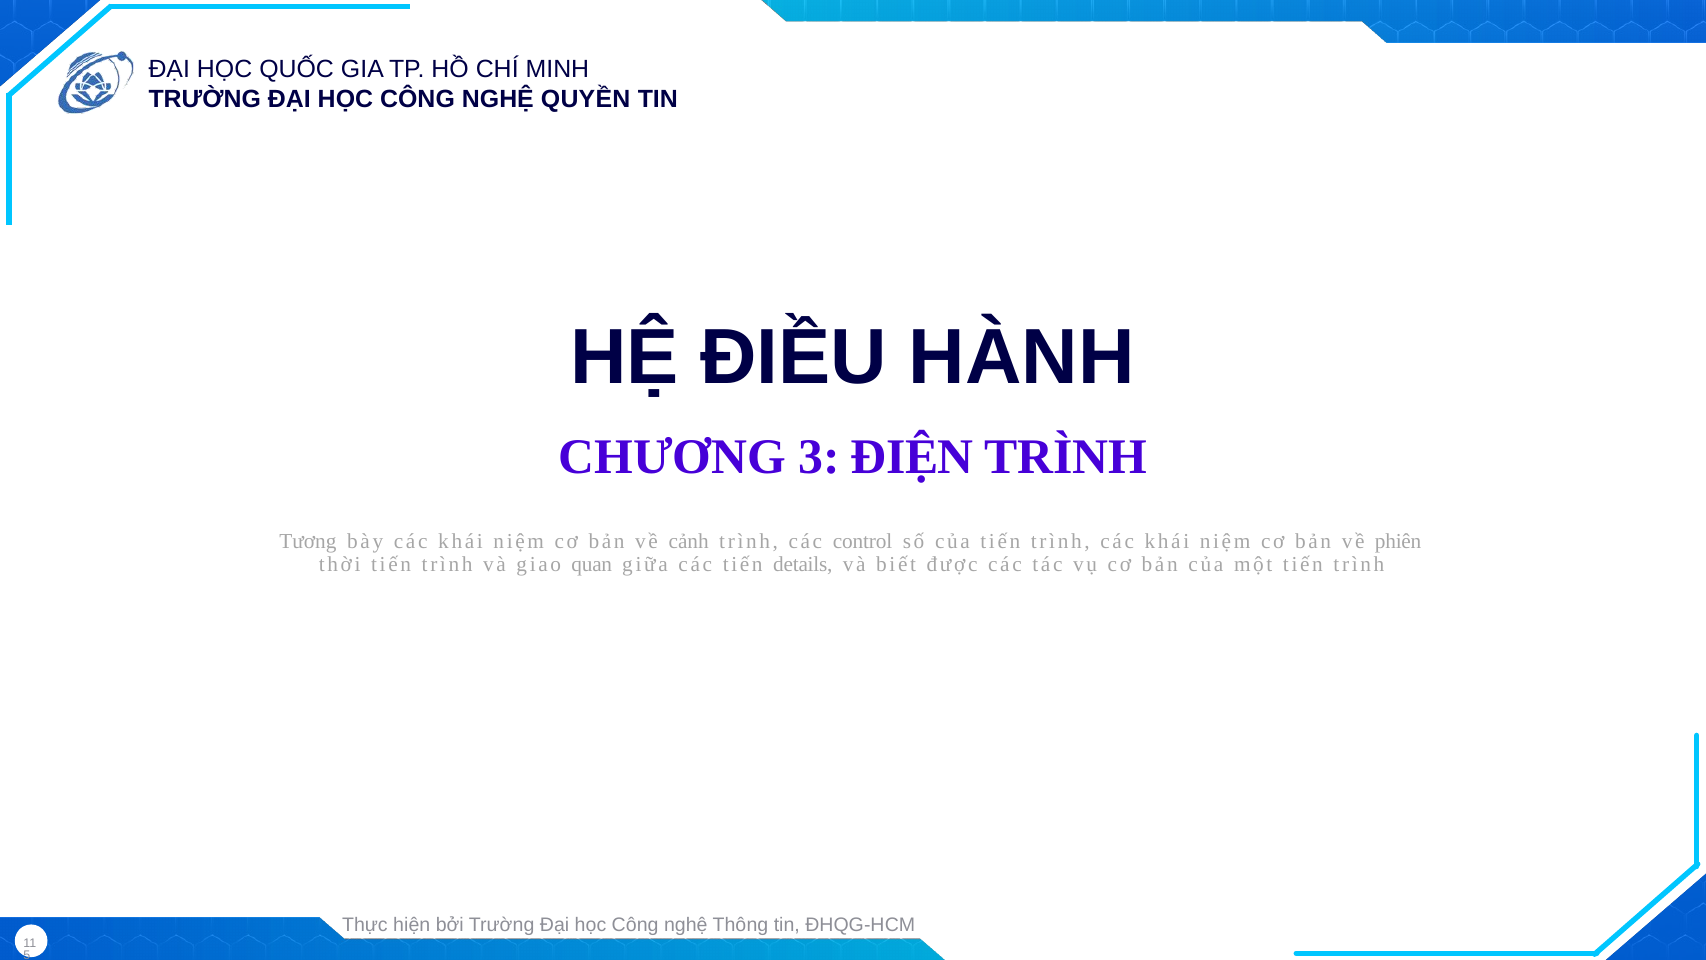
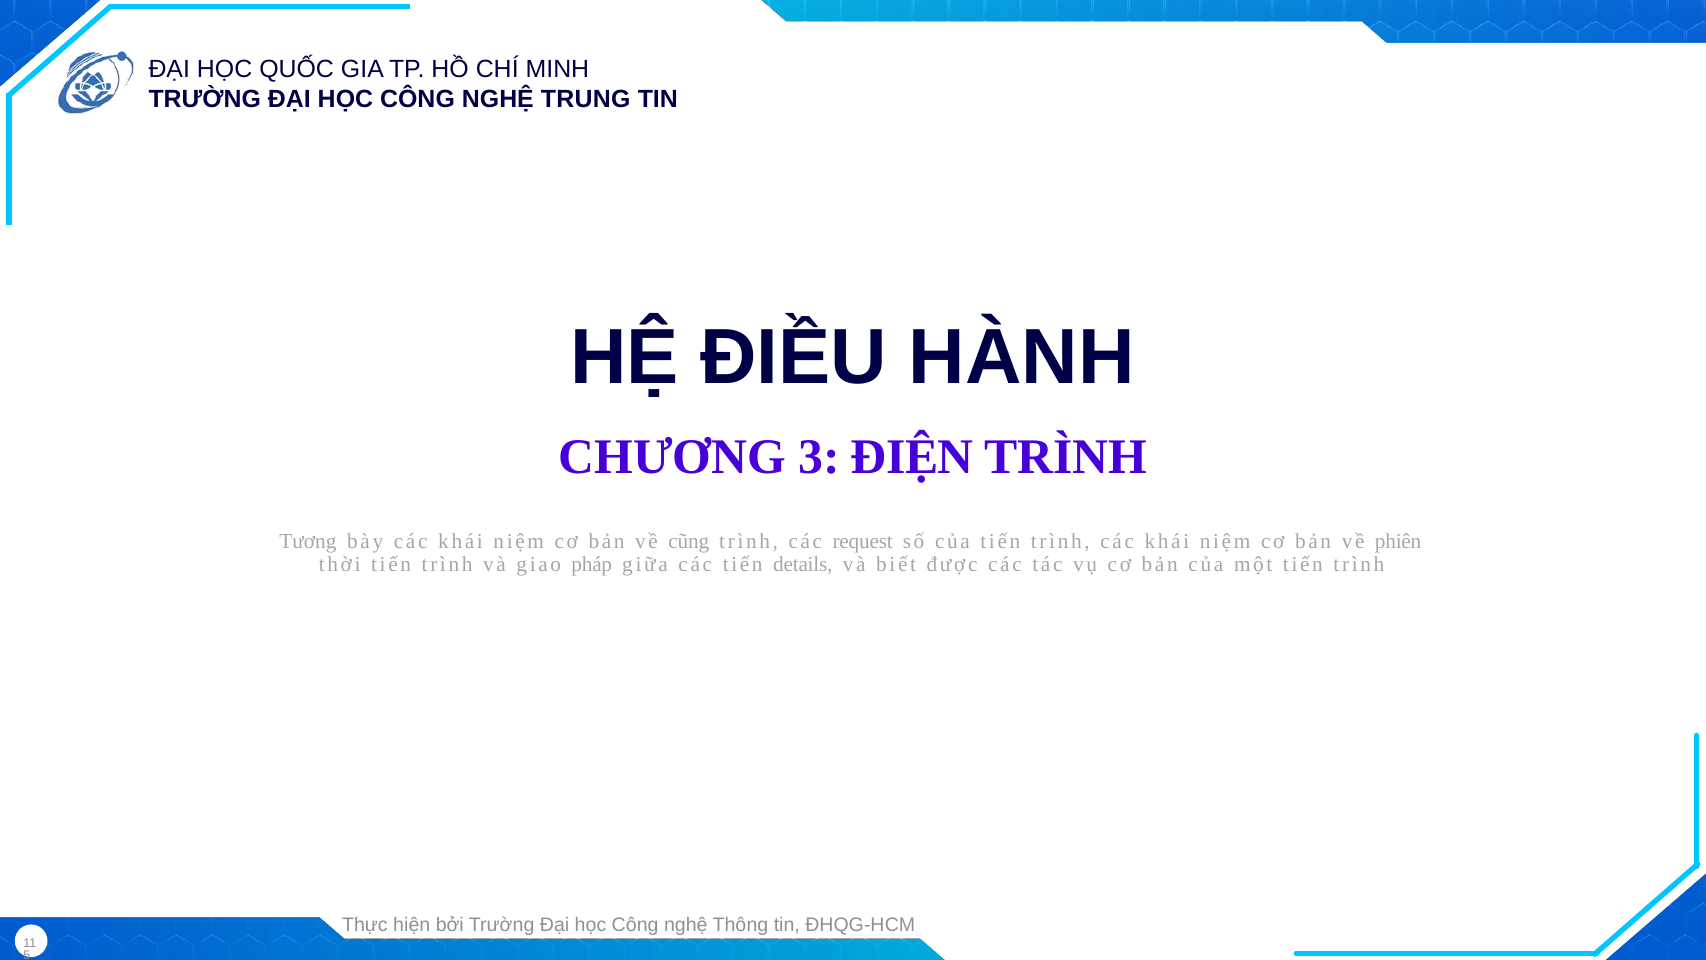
QUYỀN: QUYỀN -> TRUNG
cảnh: cảnh -> cũng
control: control -> request
quan: quan -> pháp
